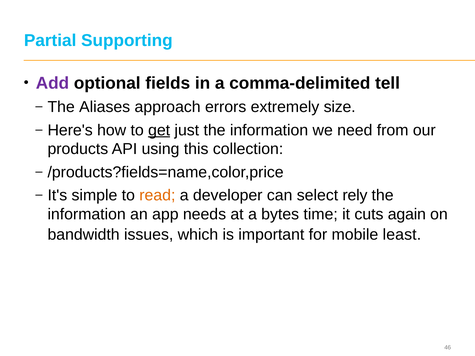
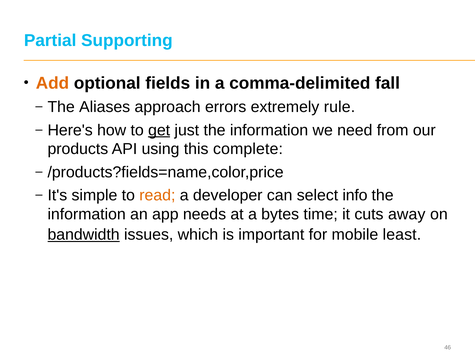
Add colour: purple -> orange
tell: tell -> fall
size: size -> rule
collection: collection -> complete
rely: rely -> info
again: again -> away
bandwidth underline: none -> present
